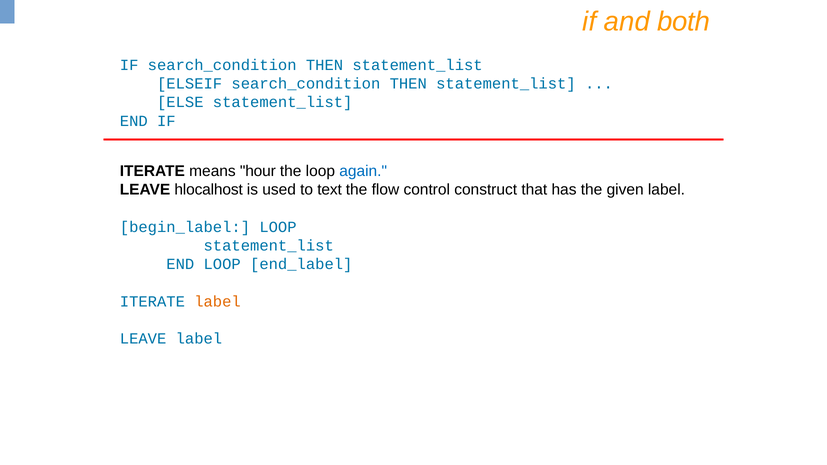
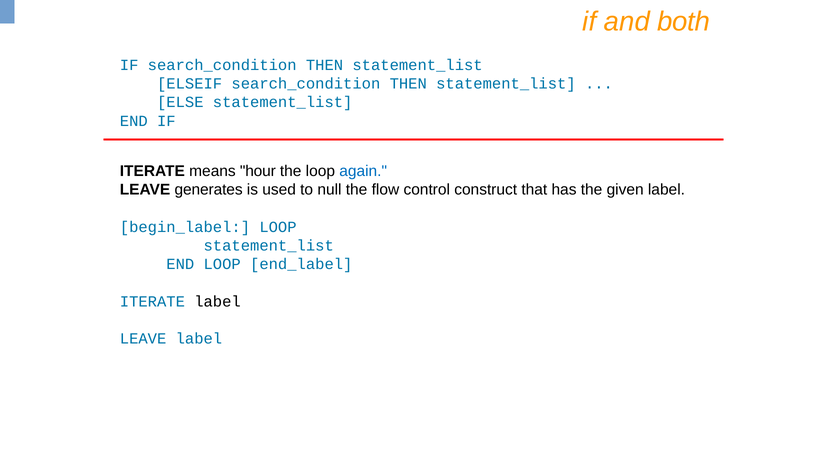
hlocalhost: hlocalhost -> generates
text: text -> null
label at (218, 302) colour: orange -> black
